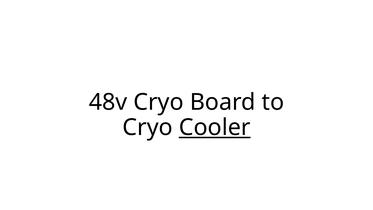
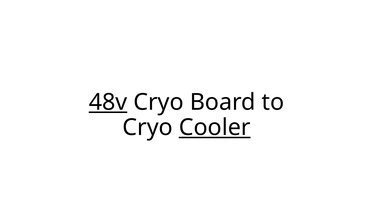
48v underline: none -> present
